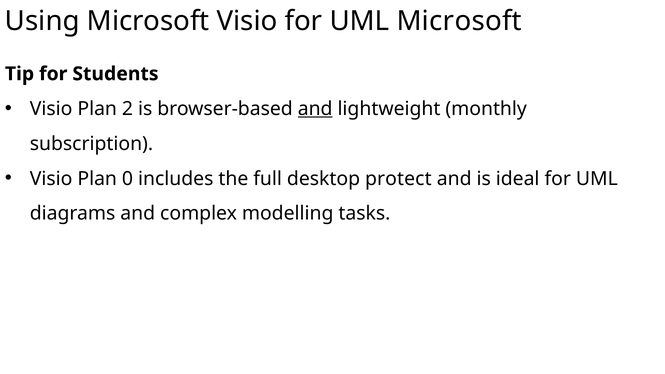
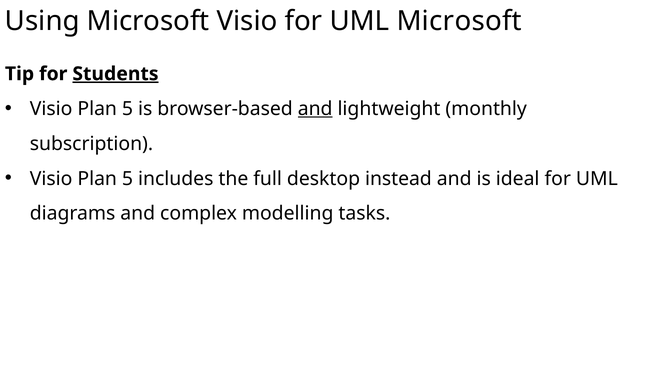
Students underline: none -> present
2 at (128, 109): 2 -> 5
0 at (128, 179): 0 -> 5
protect: protect -> instead
